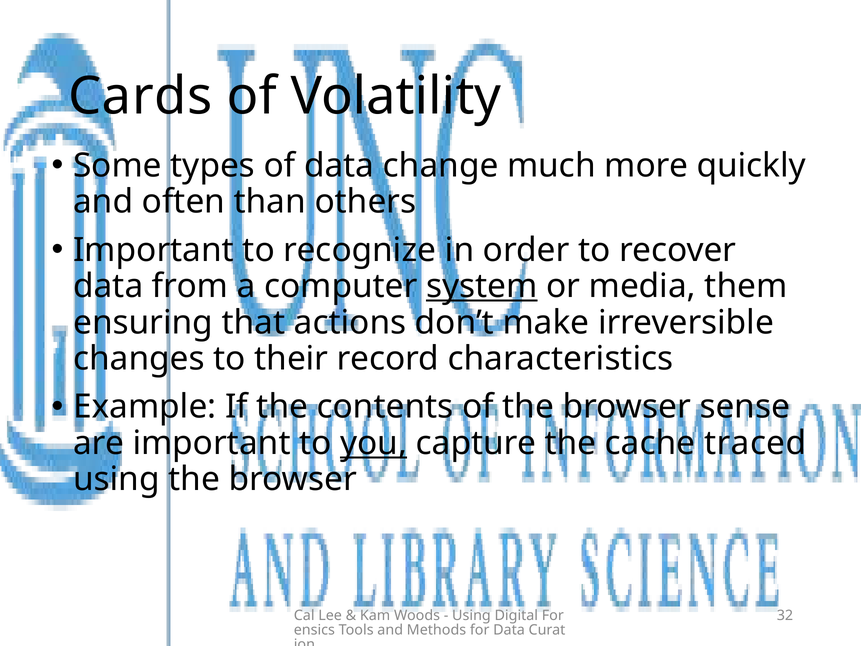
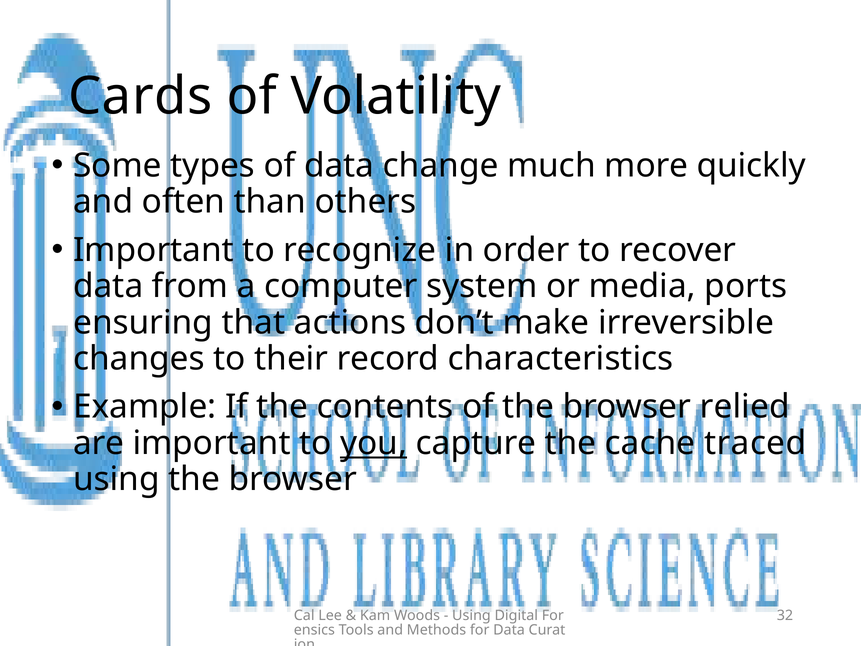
system underline: present -> none
them: them -> ports
sense: sense -> relied
